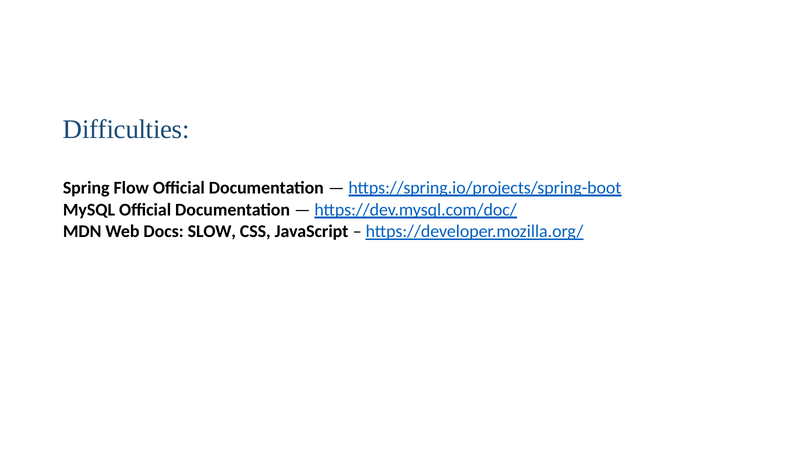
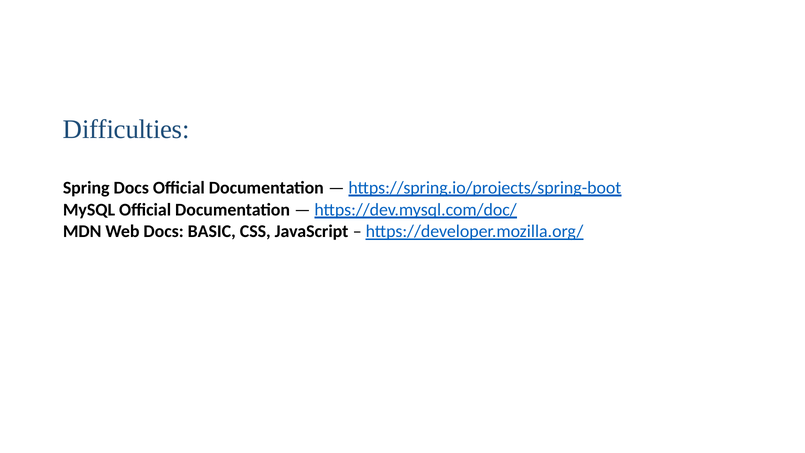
Spring Flow: Flow -> Docs
SLOW: SLOW -> BASIC
